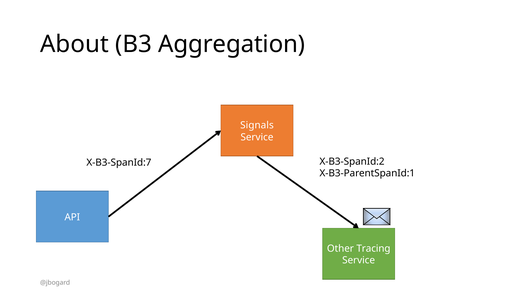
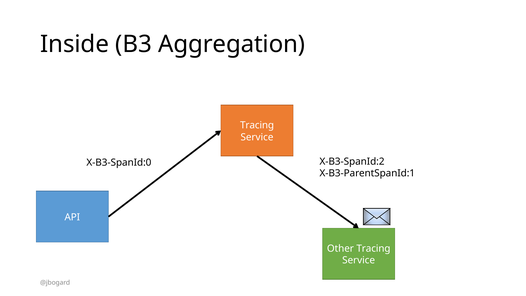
About: About -> Inside
Signals at (257, 125): Signals -> Tracing
X-B3-SpanId:7: X-B3-SpanId:7 -> X-B3-SpanId:0
